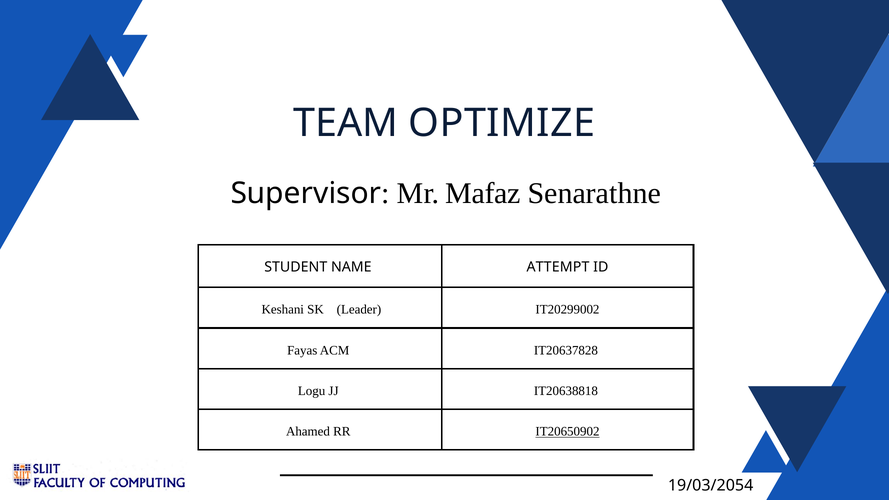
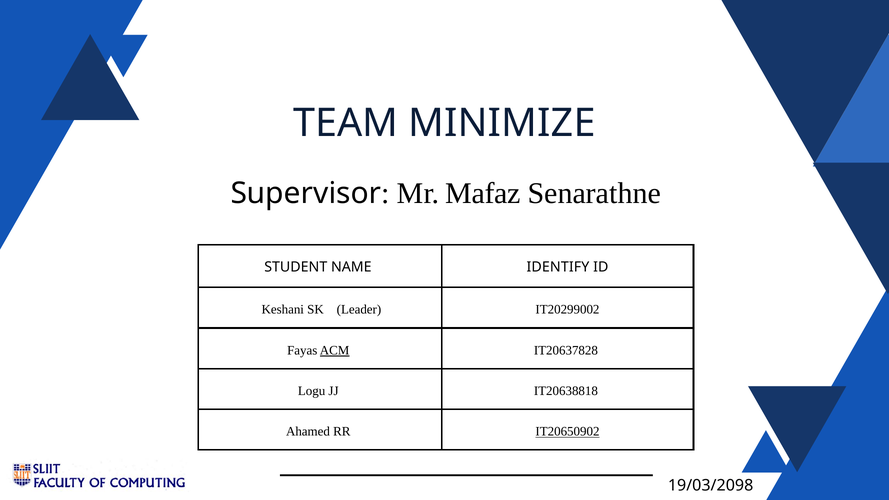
OPTIMIZE: OPTIMIZE -> MINIMIZE
ATTEMPT: ATTEMPT -> IDENTIFY
ACM underline: none -> present
19/03/2054: 19/03/2054 -> 19/03/2098
